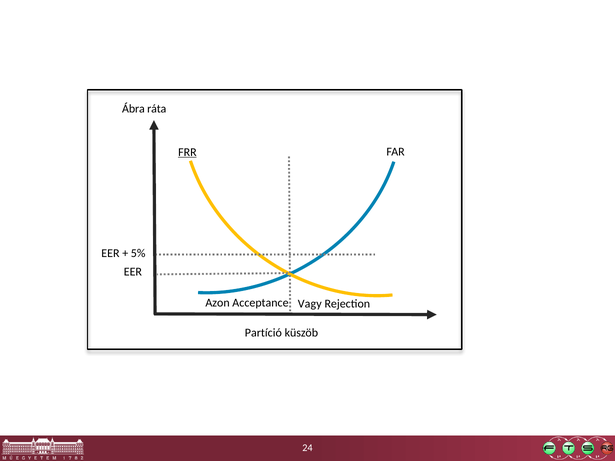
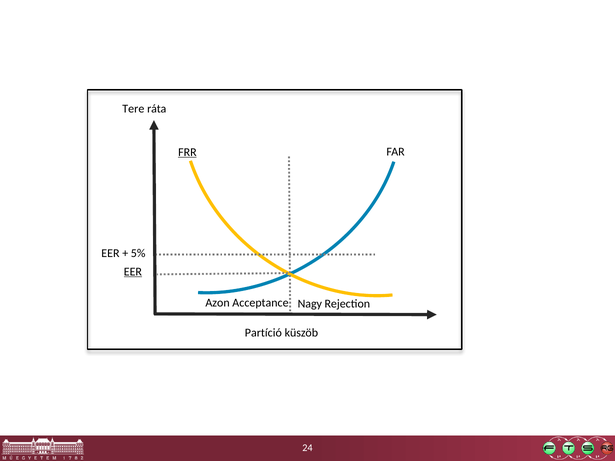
Ábra: Ábra -> Tere
EER at (133, 272) underline: none -> present
Vagy: Vagy -> Nagy
